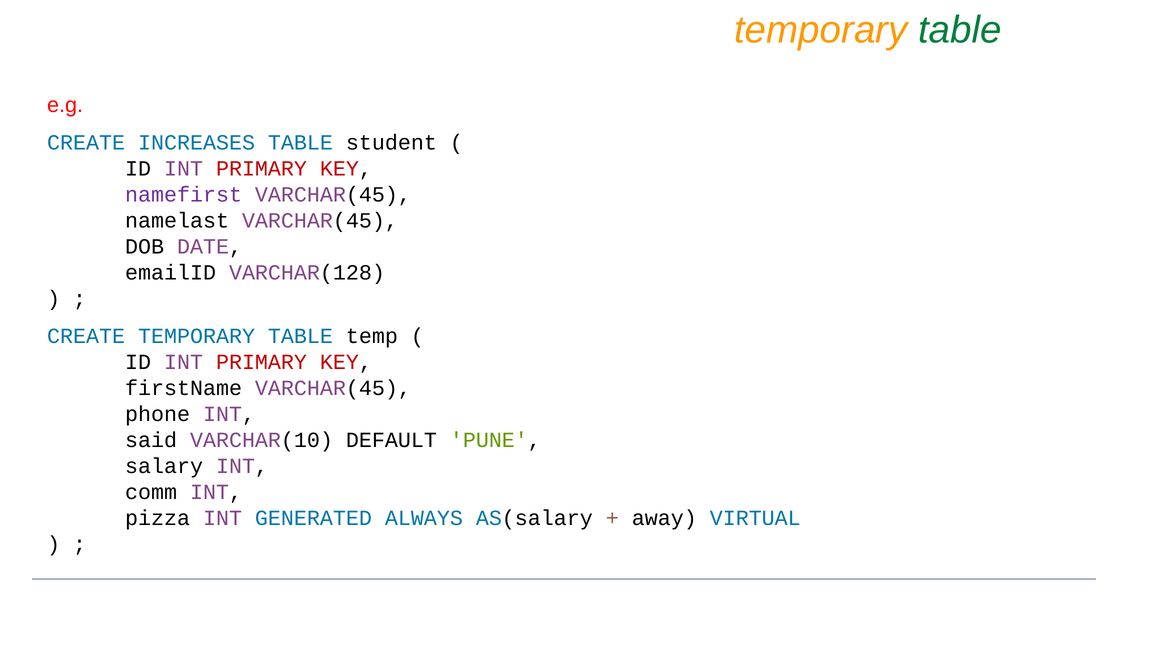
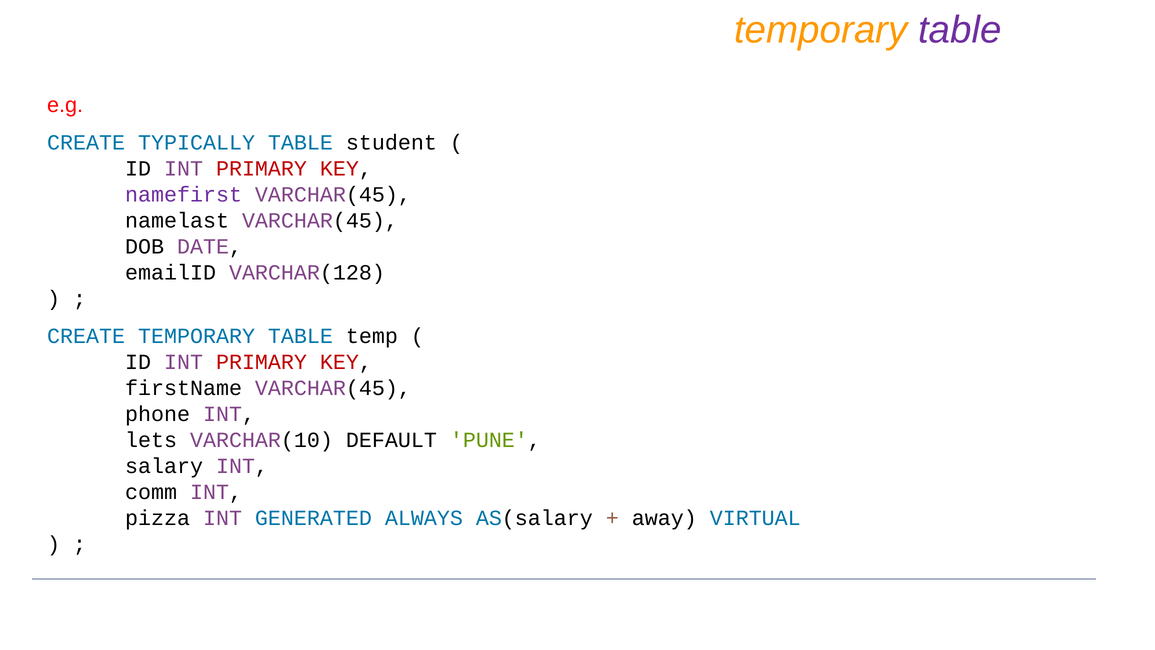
table at (960, 30) colour: green -> purple
INCREASES: INCREASES -> TYPICALLY
said: said -> lets
